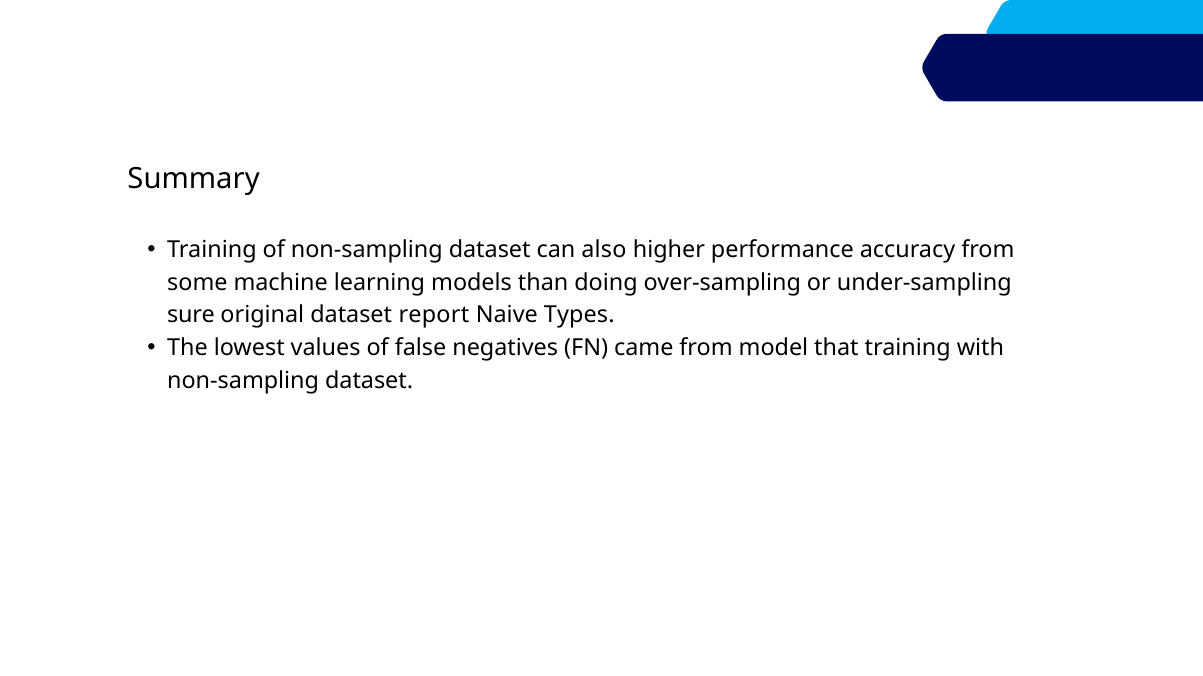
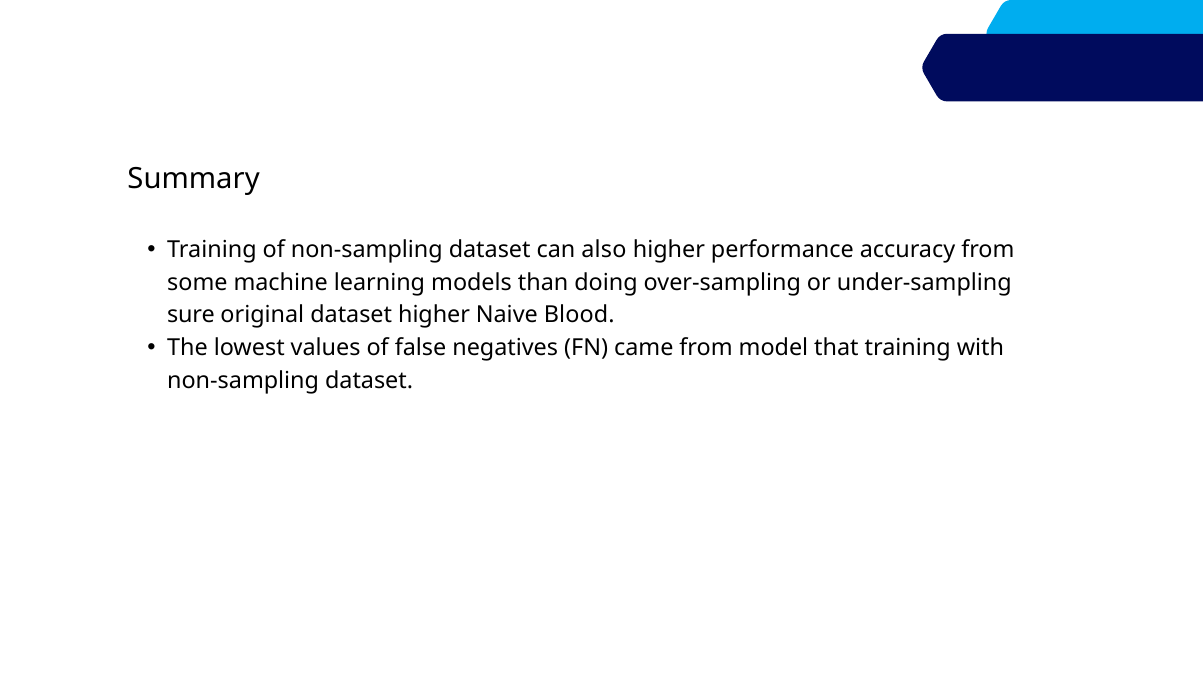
dataset report: report -> higher
Types: Types -> Blood
